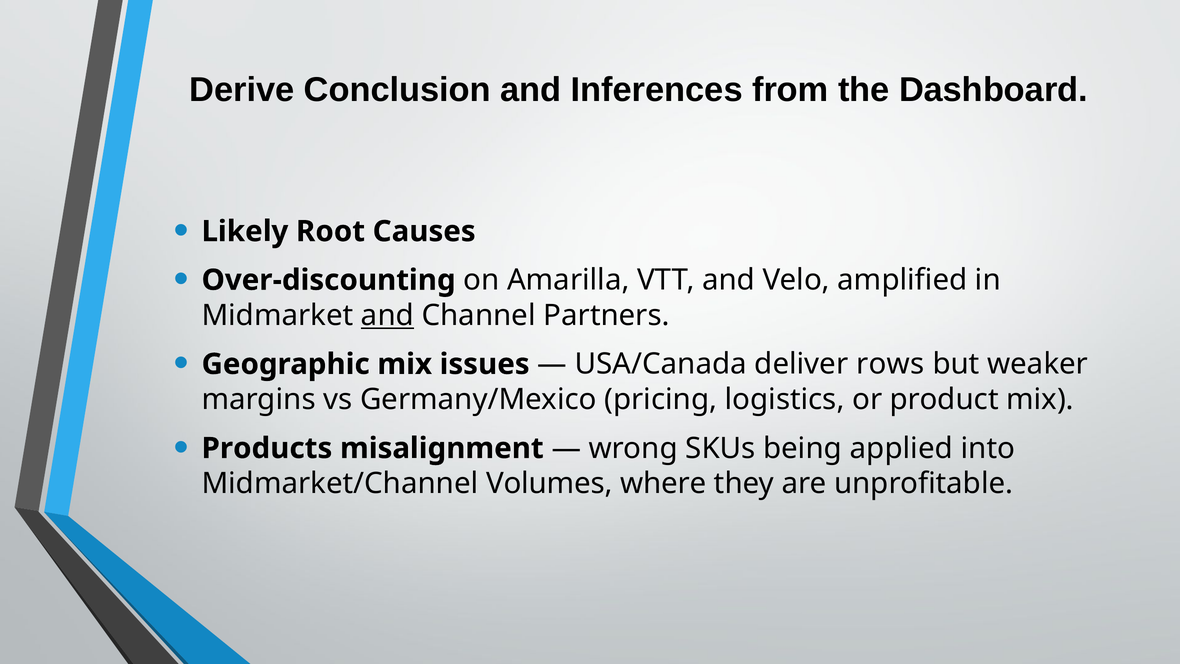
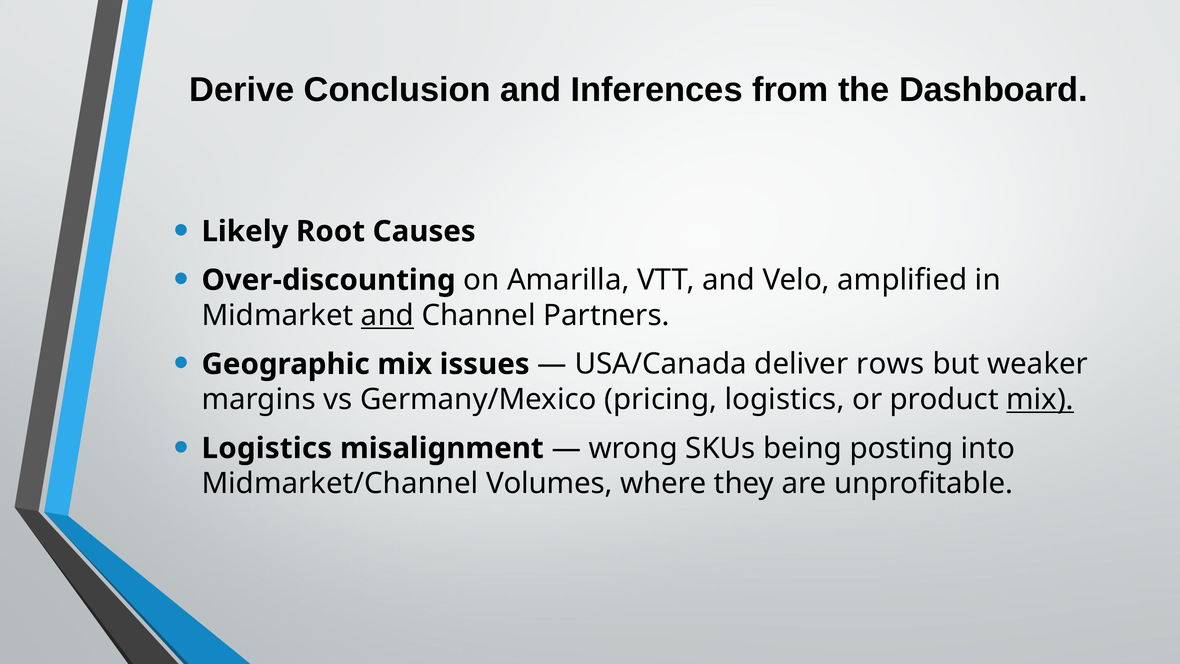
mix at (1040, 399) underline: none -> present
Products at (267, 448): Products -> Logistics
applied: applied -> posting
